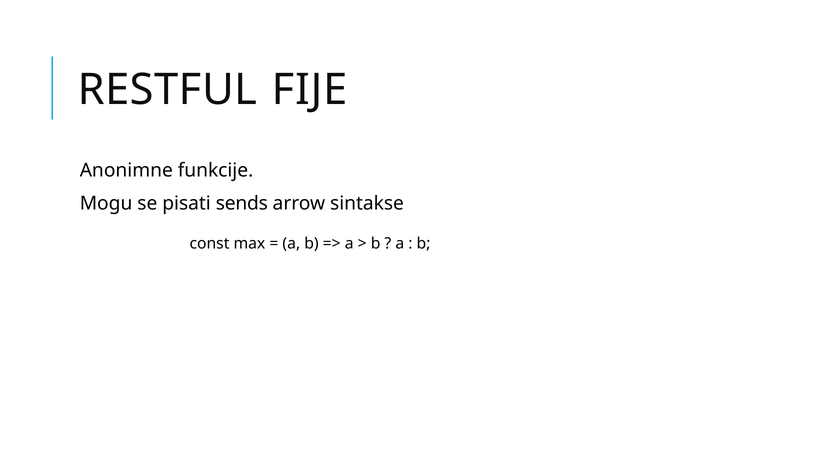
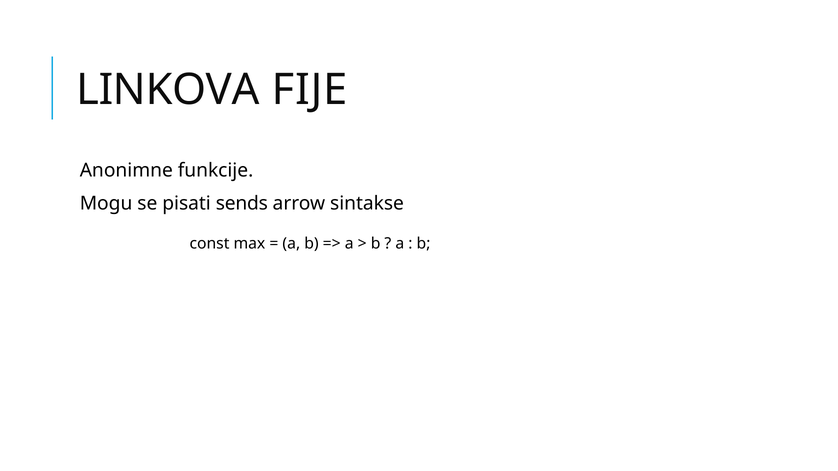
RESTFUL: RESTFUL -> LINKOVA
